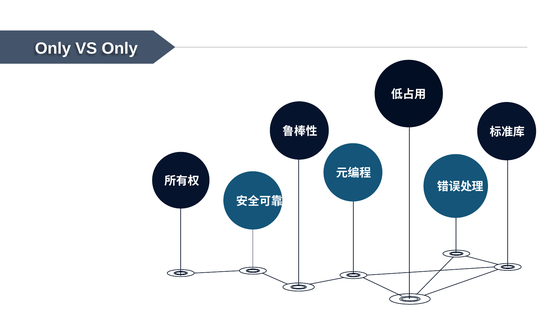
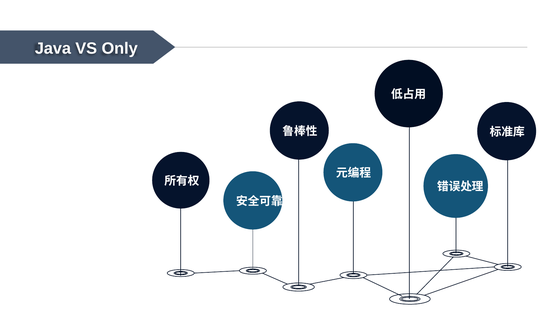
Only at (53, 48): Only -> Java
